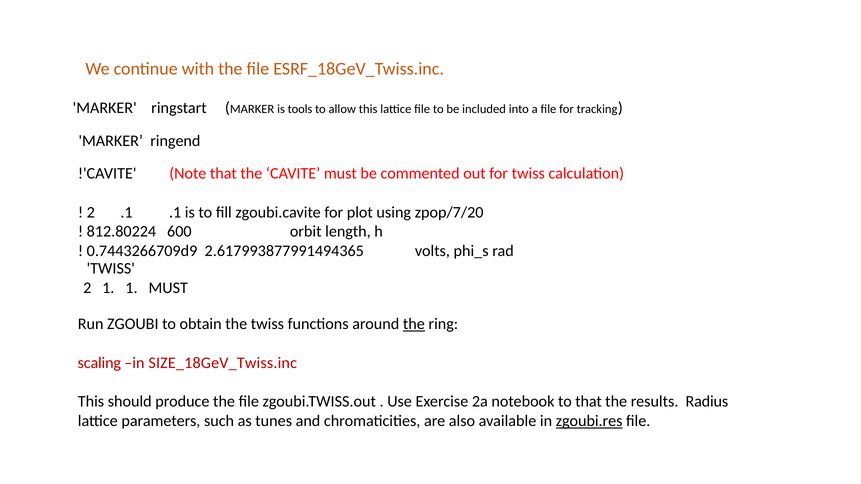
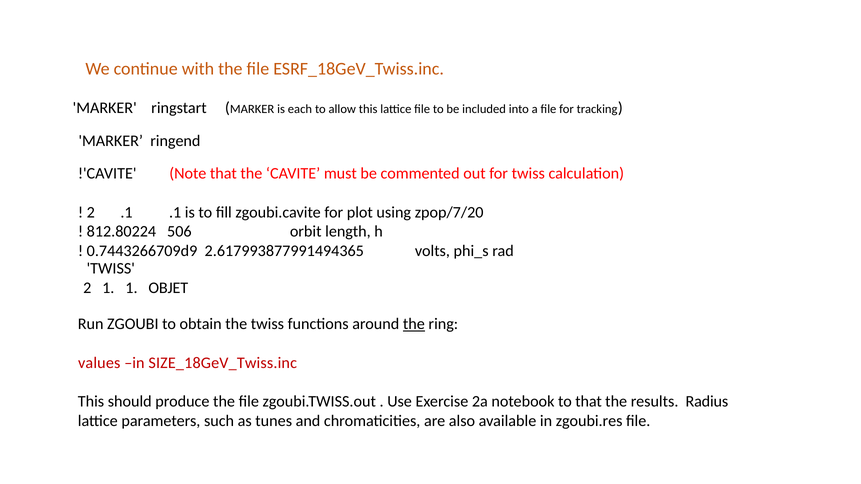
tools: tools -> each
600: 600 -> 506
1 MUST: MUST -> OBJET
scaling: scaling -> values
zgoubi.res underline: present -> none
